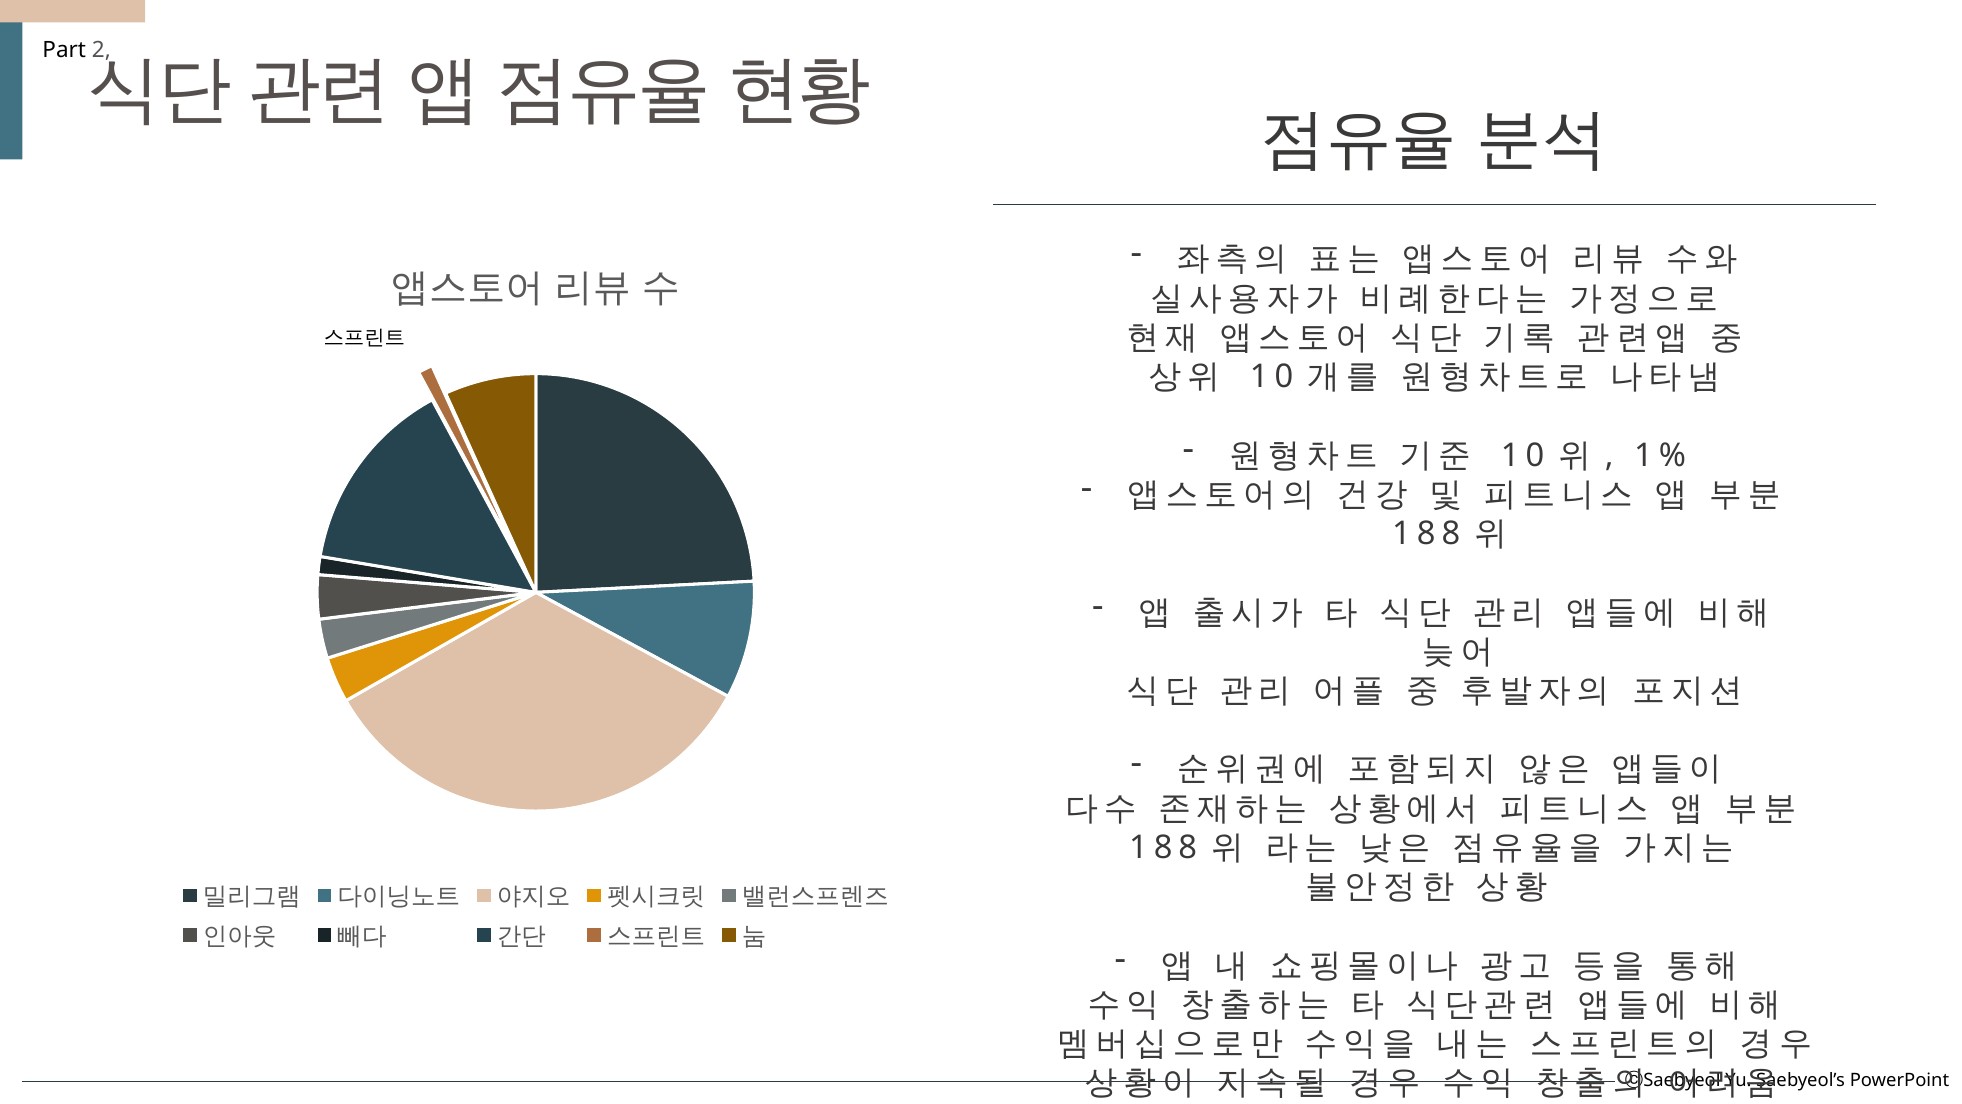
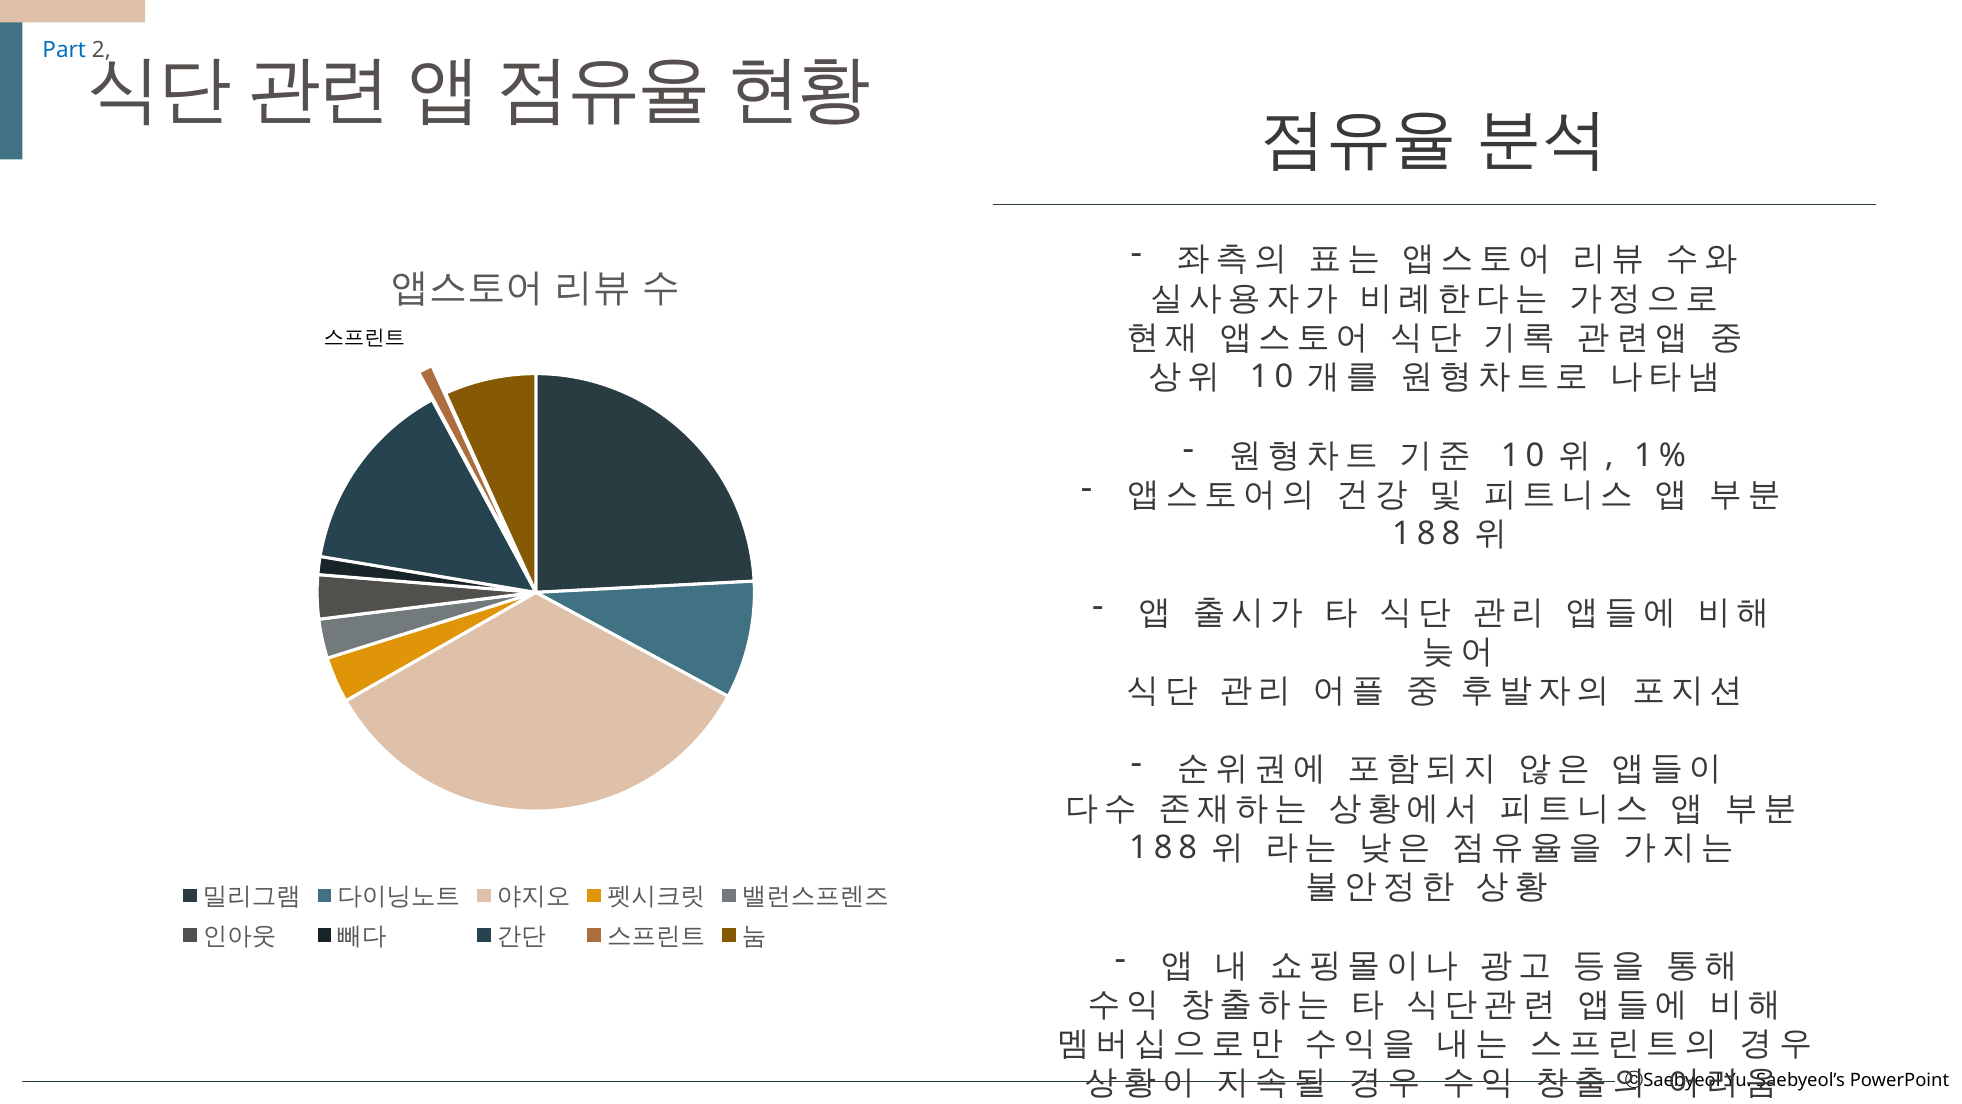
Part colour: black -> blue
